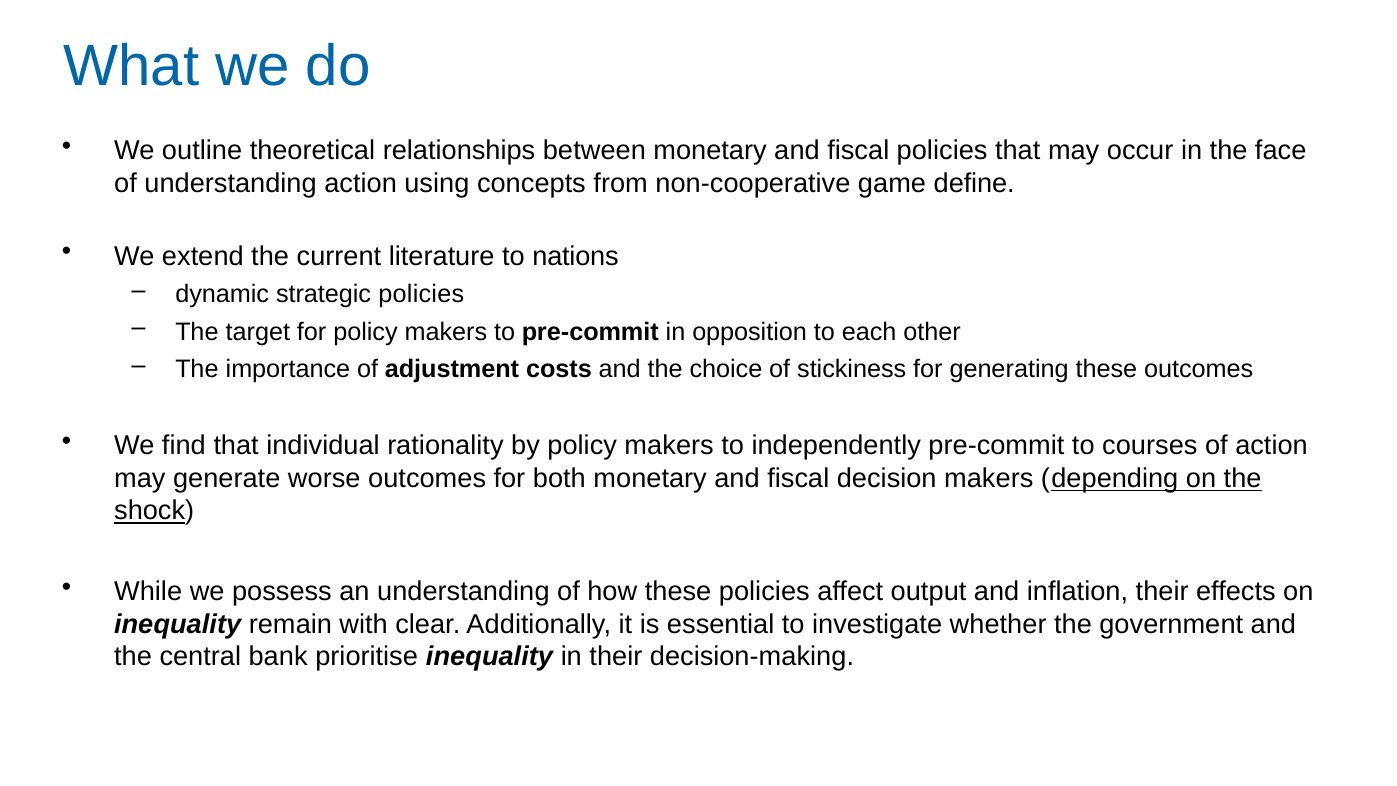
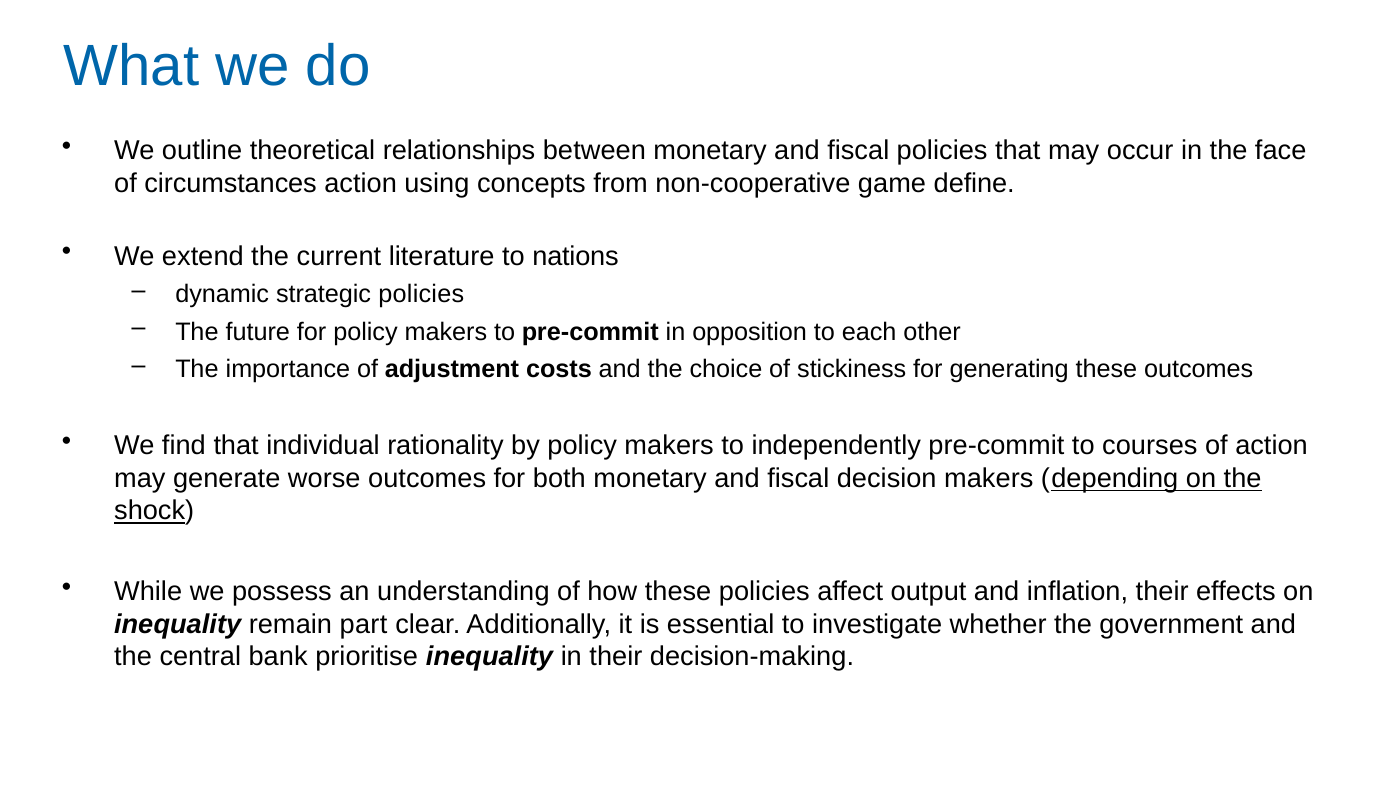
of understanding: understanding -> circumstances
target: target -> future
with: with -> part
